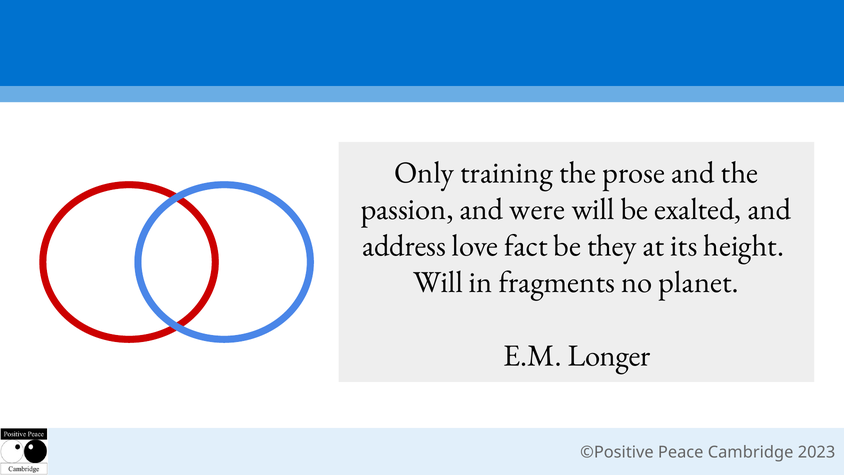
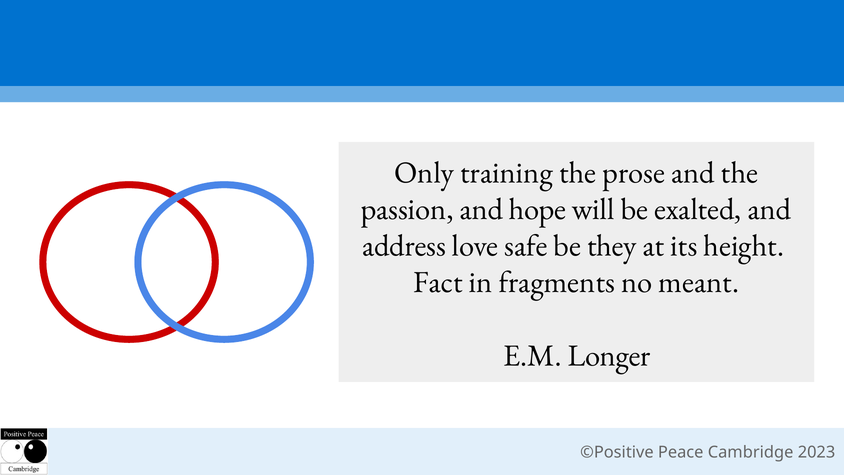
were: were -> hope
fact: fact -> safe
Will at (438, 282): Will -> Fact
planet: planet -> meant
